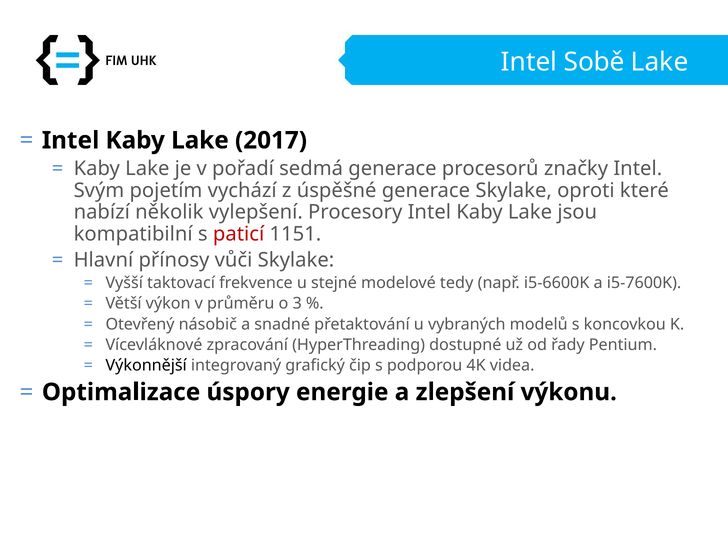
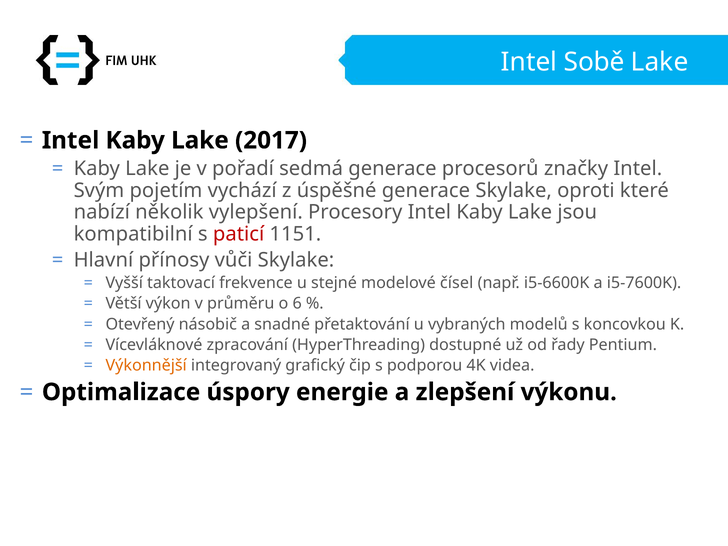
tedy: tedy -> čísel
3: 3 -> 6
Výkonnější colour: black -> orange
